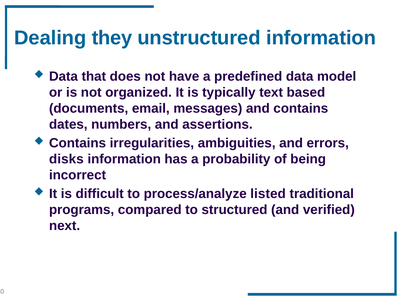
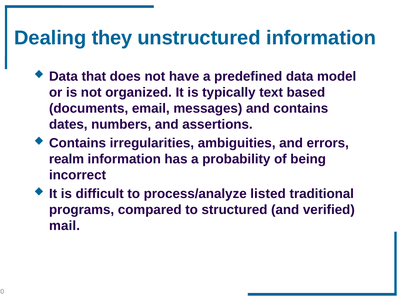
disks: disks -> realm
next: next -> mail
